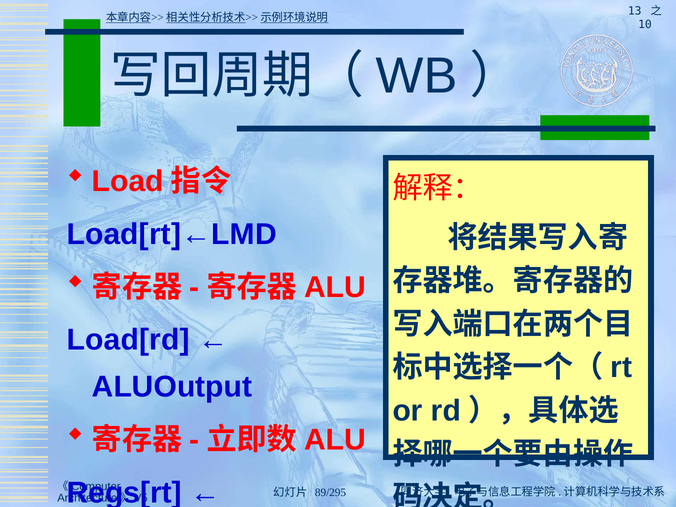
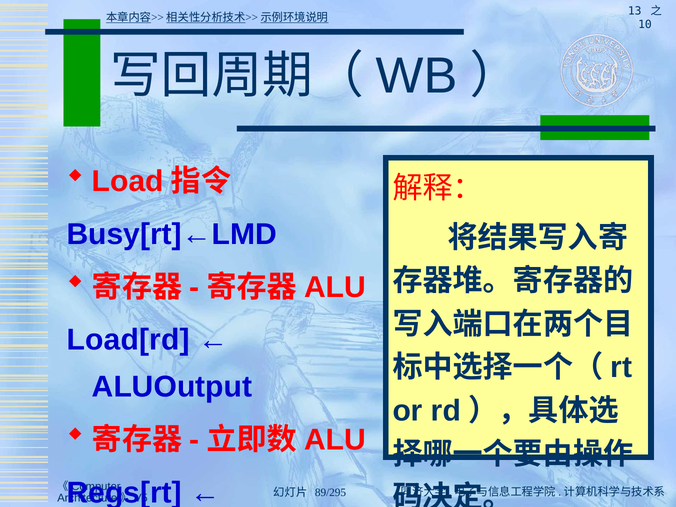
Load[rt]←LMD: Load[rt]←LMD -> Busy[rt]←LMD
